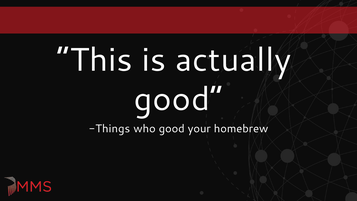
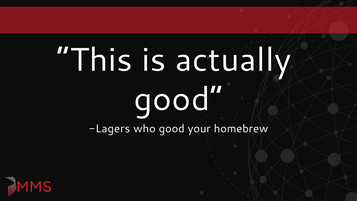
Things: Things -> Lagers
